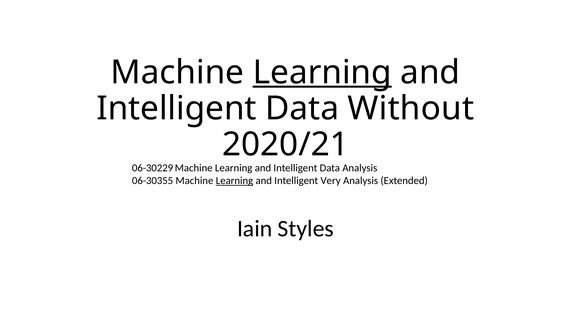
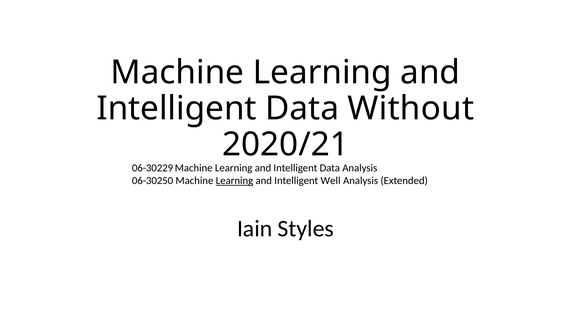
Learning at (322, 72) underline: present -> none
06-30355: 06-30355 -> 06-30250
Very: Very -> Well
